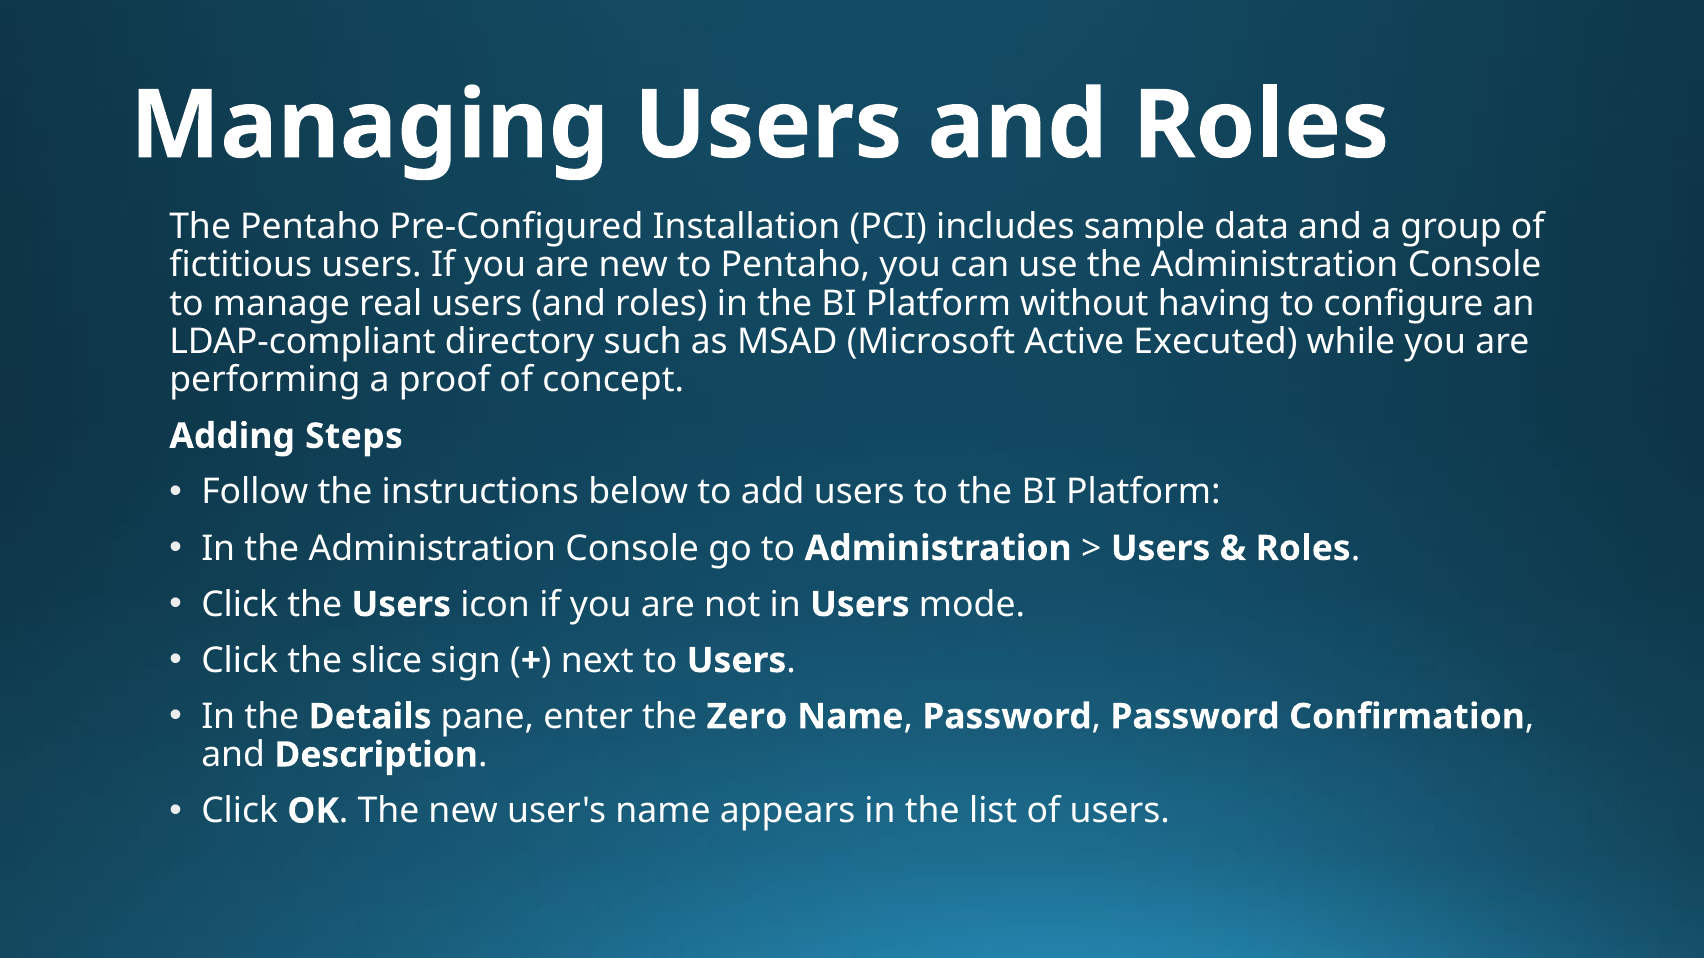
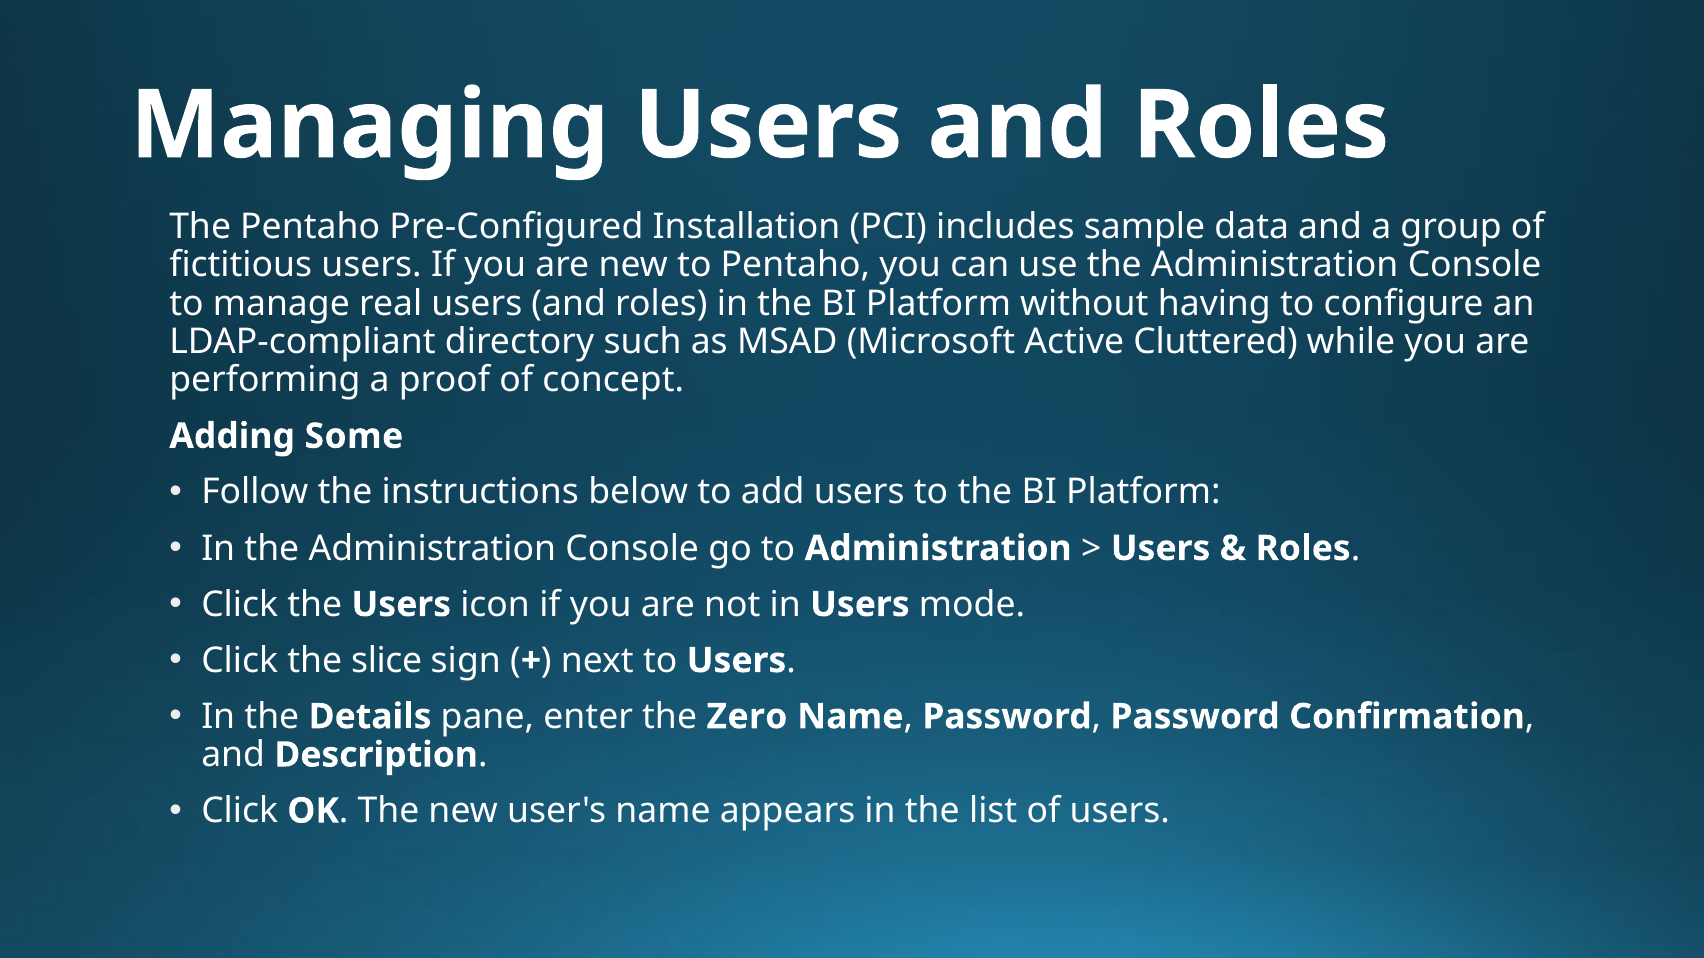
Executed: Executed -> Cluttered
Steps: Steps -> Some
